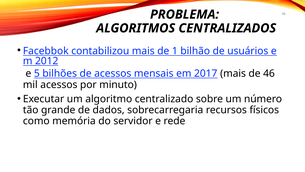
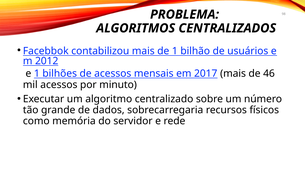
e 5: 5 -> 1
